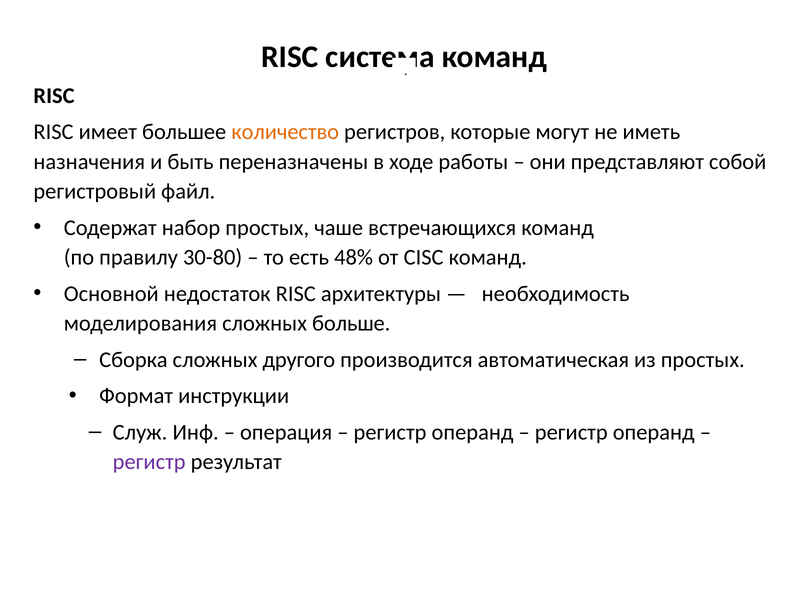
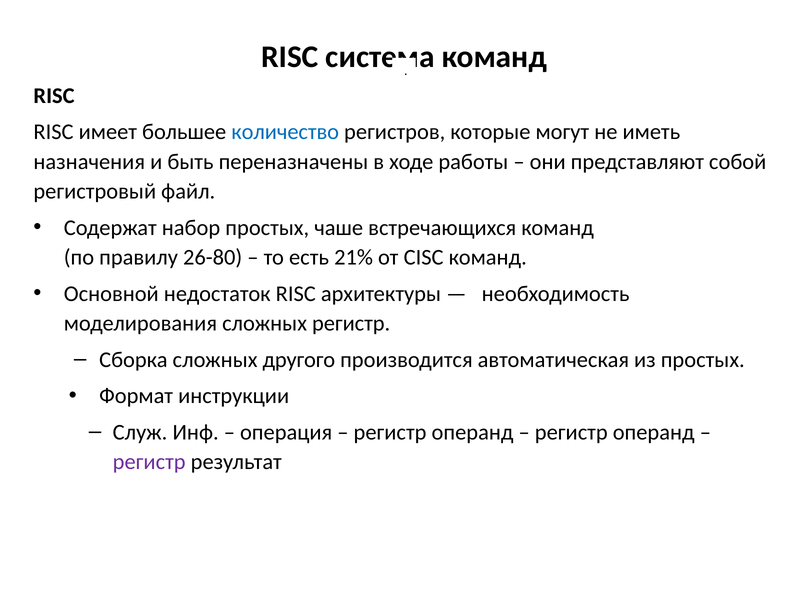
количество colour: orange -> blue
30-80: 30-80 -> 26-80
48%: 48% -> 21%
сложных больше: больше -> регистр
